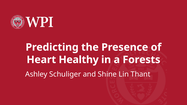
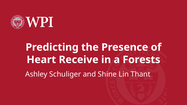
Healthy: Healthy -> Receive
